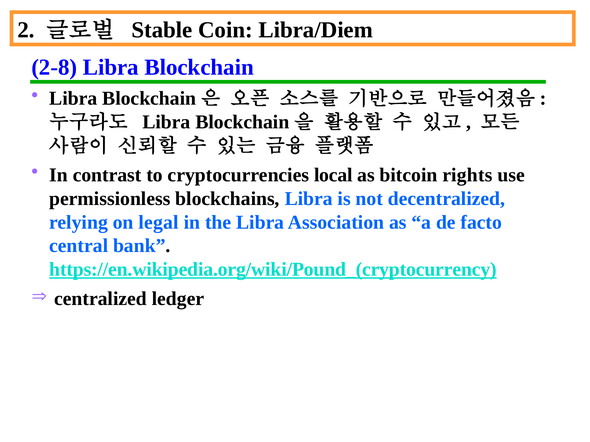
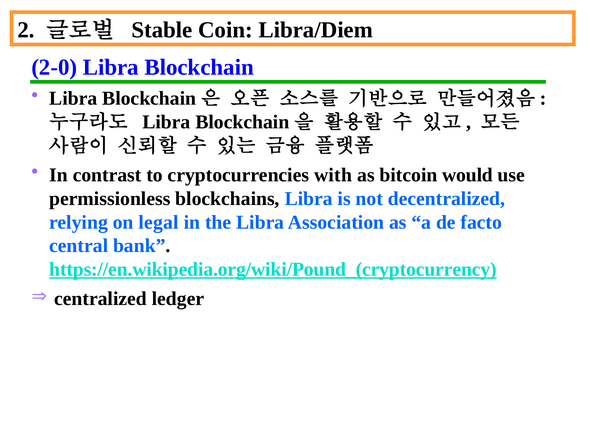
2-8: 2-8 -> 2-0
local: local -> with
rights: rights -> would
